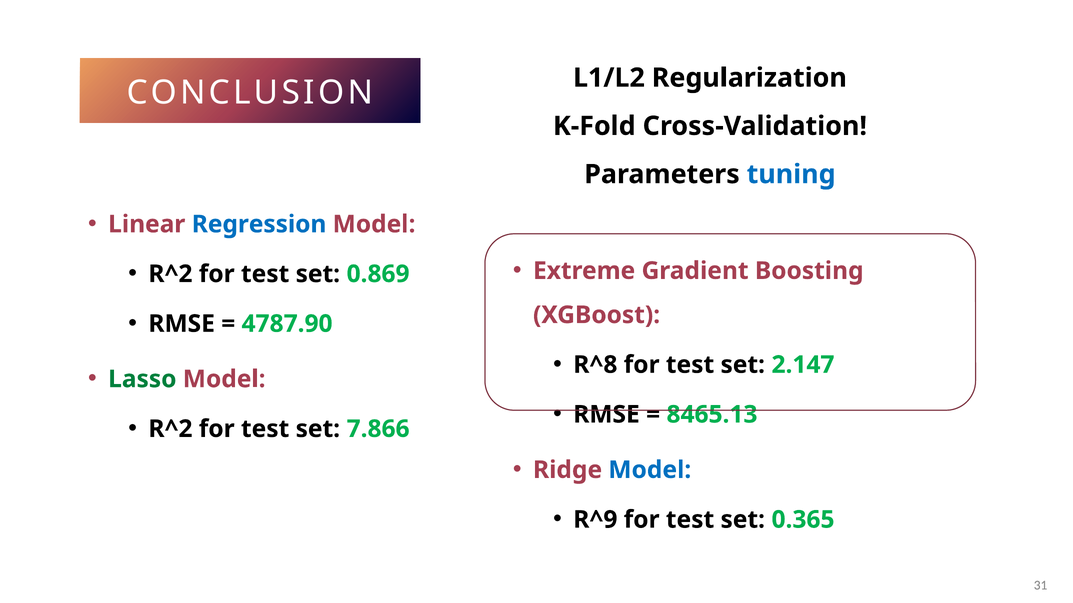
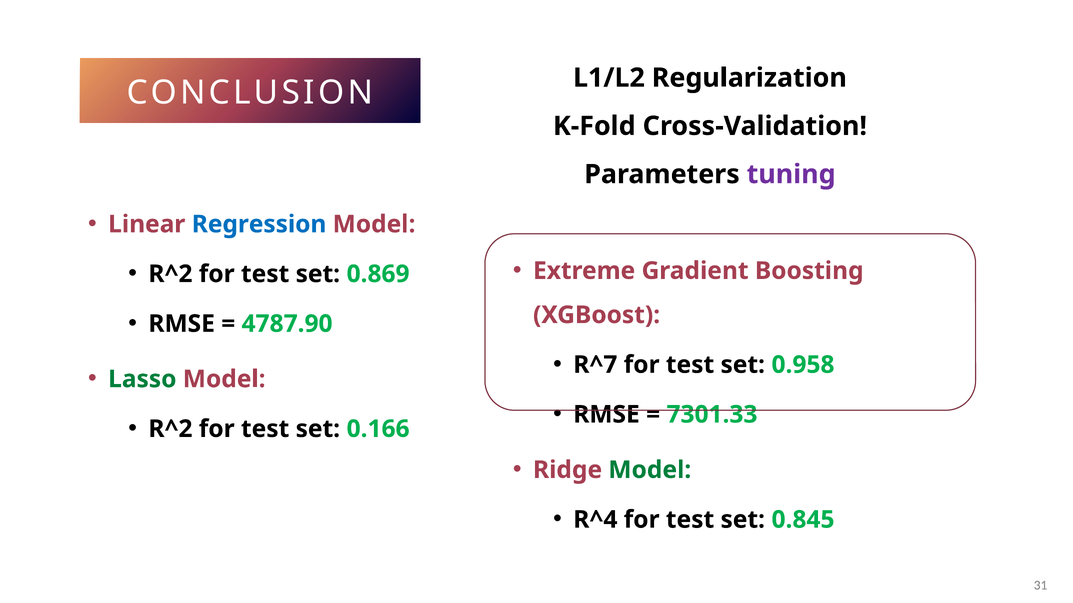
tuning colour: blue -> purple
R^8: R^8 -> R^7
2.147: 2.147 -> 0.958
8465.13: 8465.13 -> 7301.33
7.866: 7.866 -> 0.166
Model at (650, 470) colour: blue -> green
R^9: R^9 -> R^4
0.365: 0.365 -> 0.845
